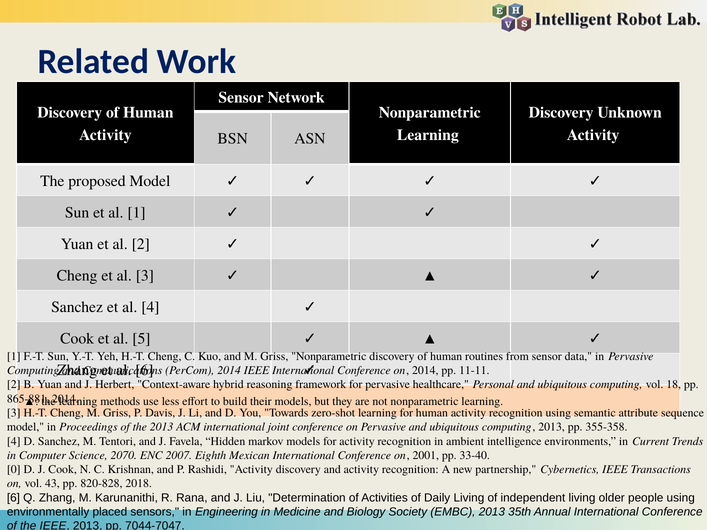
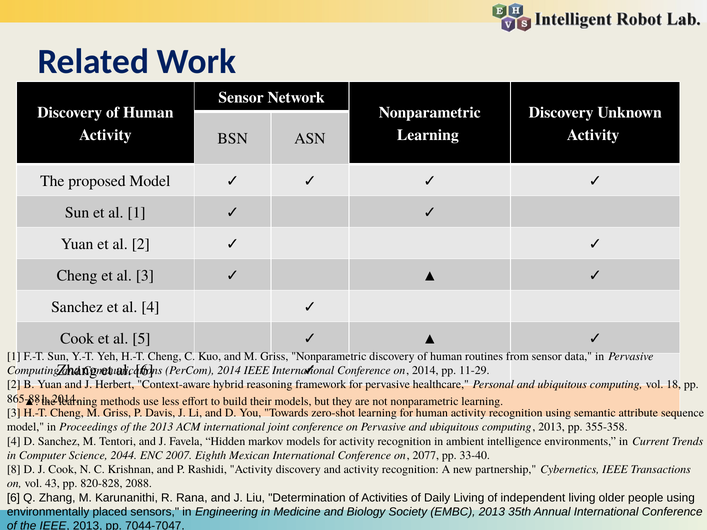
11-11: 11-11 -> 11-29
2070: 2070 -> 2044
2001: 2001 -> 2077
0: 0 -> 8
2018: 2018 -> 2088
